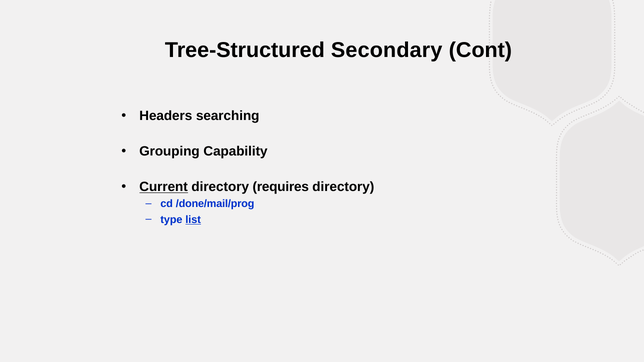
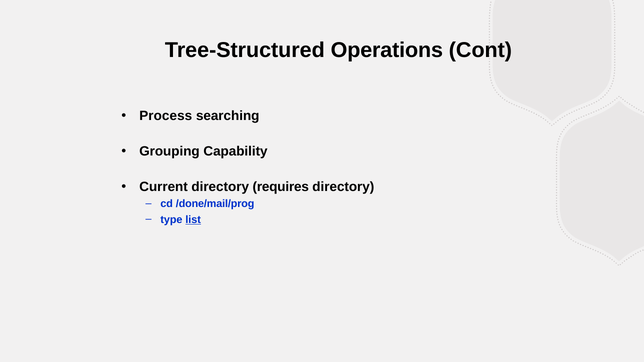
Secondary: Secondary -> Operations
Headers: Headers -> Process
Current underline: present -> none
